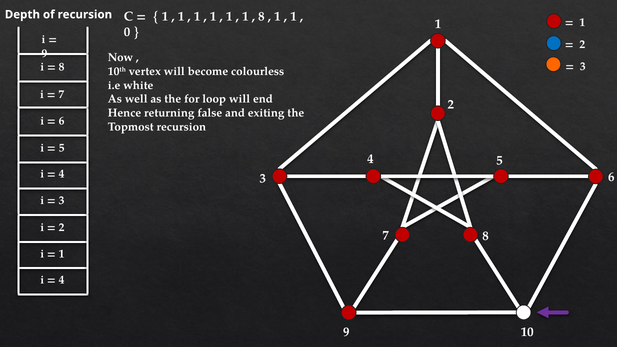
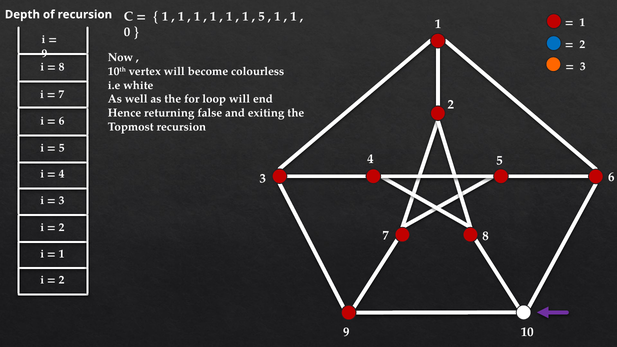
8 at (261, 17): 8 -> 5
4 at (62, 280): 4 -> 2
